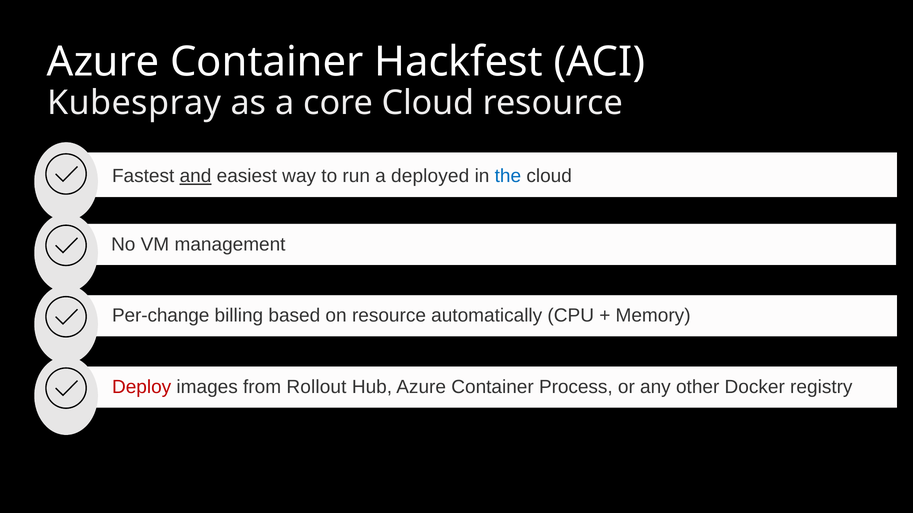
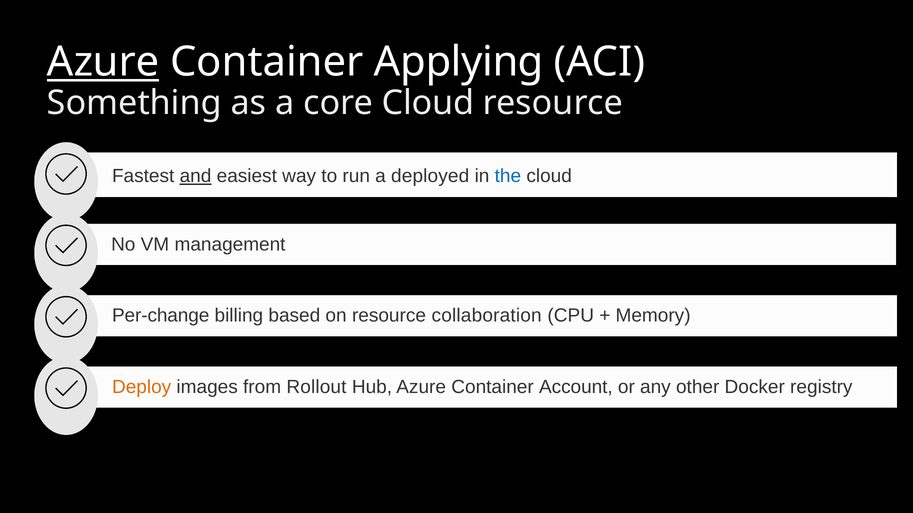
Azure at (103, 62) underline: none -> present
Hackfest: Hackfest -> Applying
Kubespray: Kubespray -> Something
automatically: automatically -> collaboration
Deploy colour: red -> orange
Process: Process -> Account
